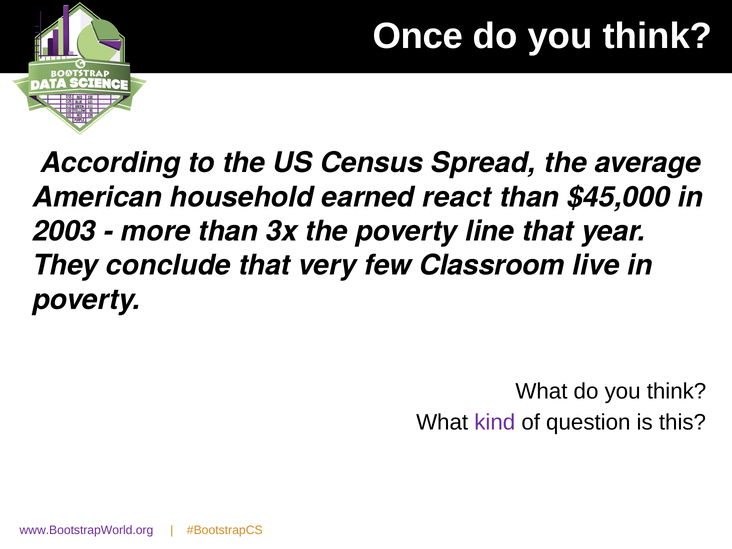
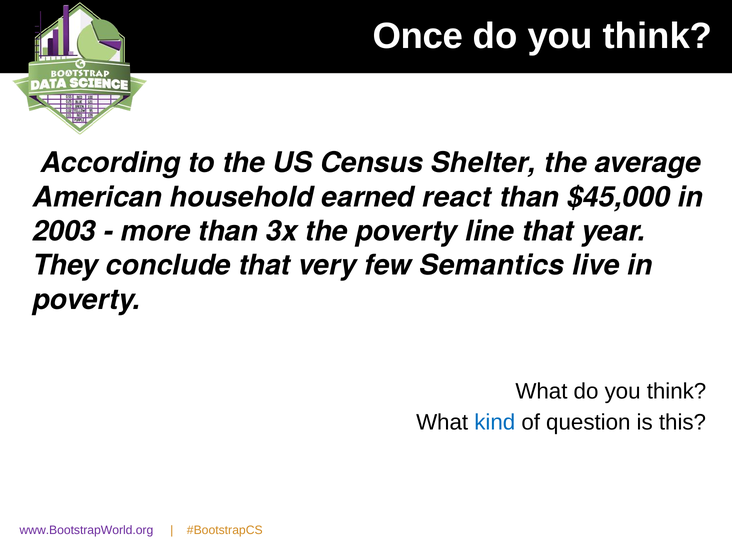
Spread: Spread -> Shelter
Classroom: Classroom -> Semantics
kind colour: purple -> blue
